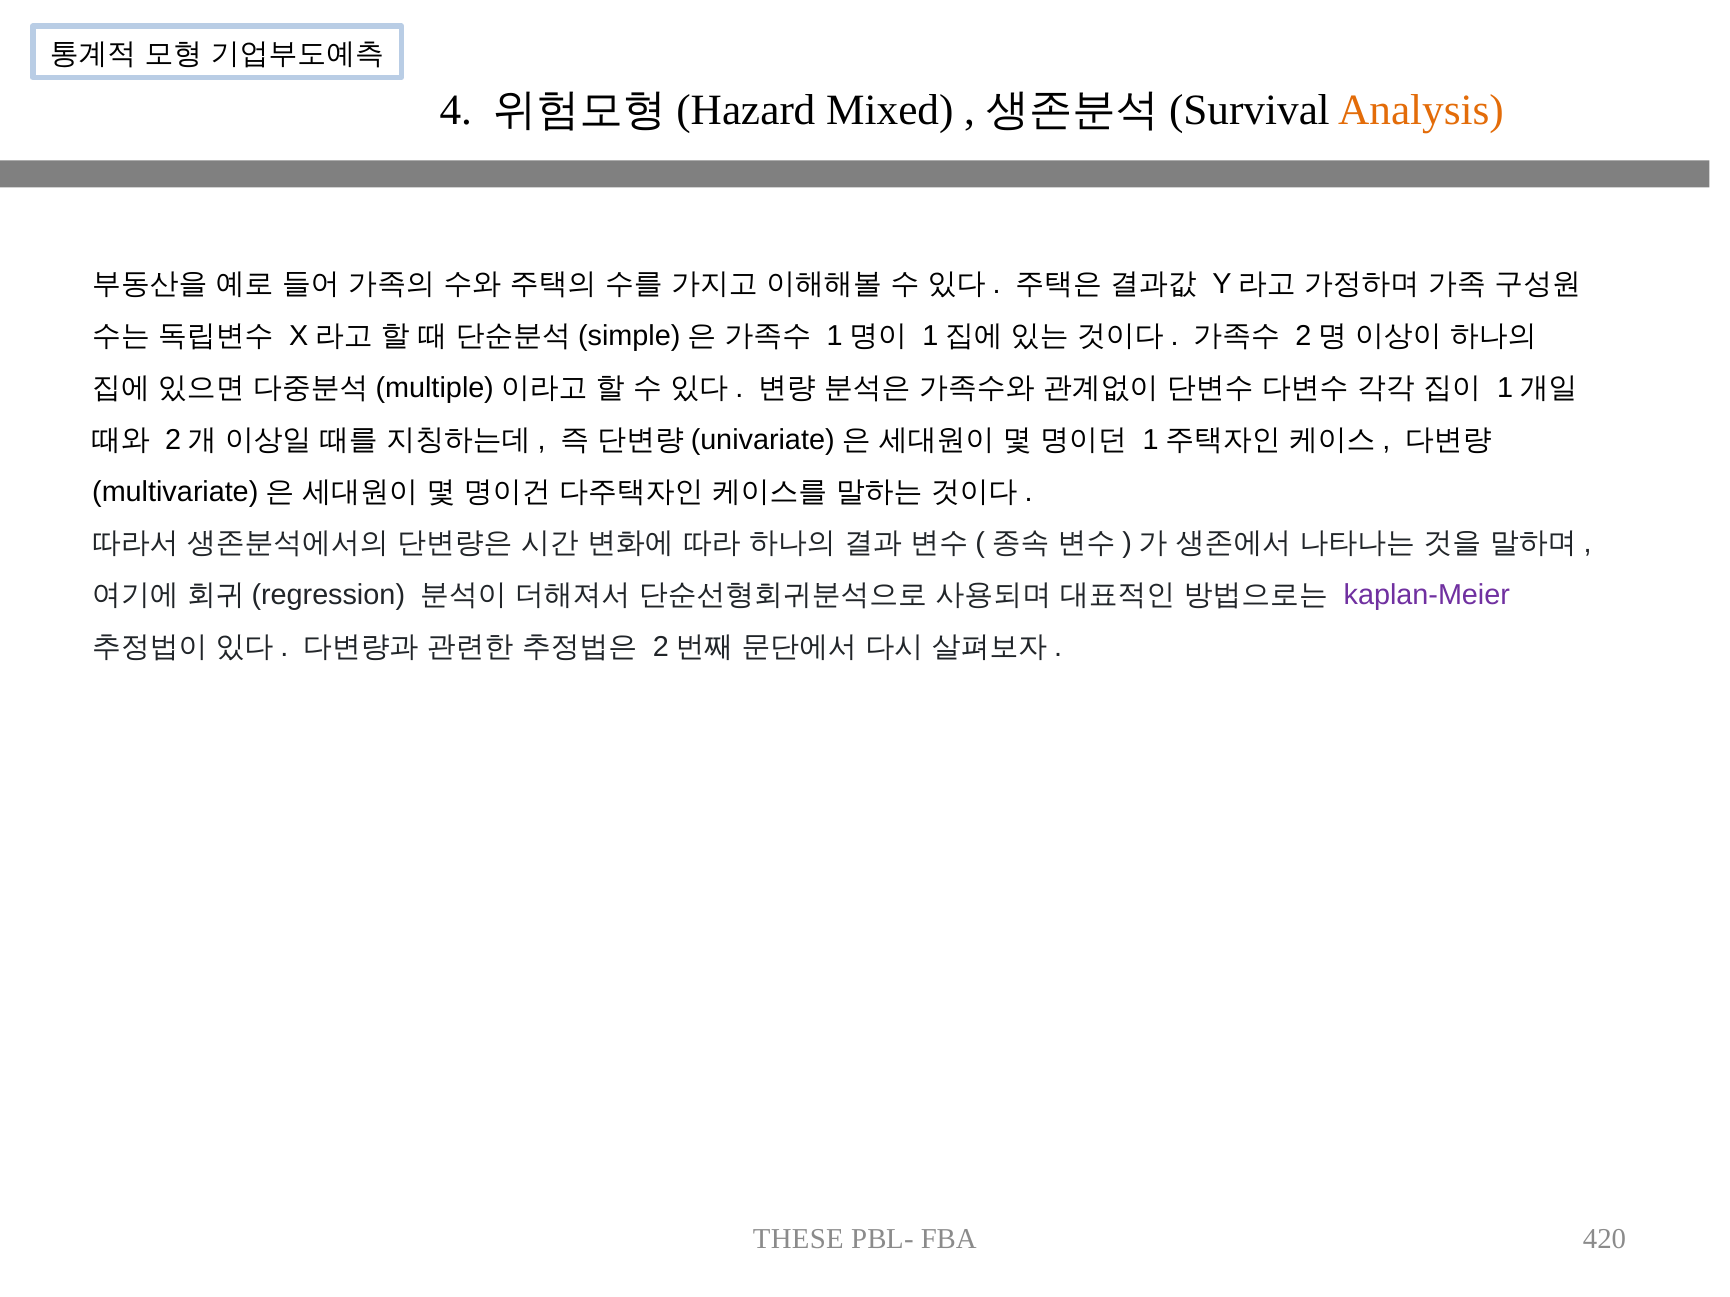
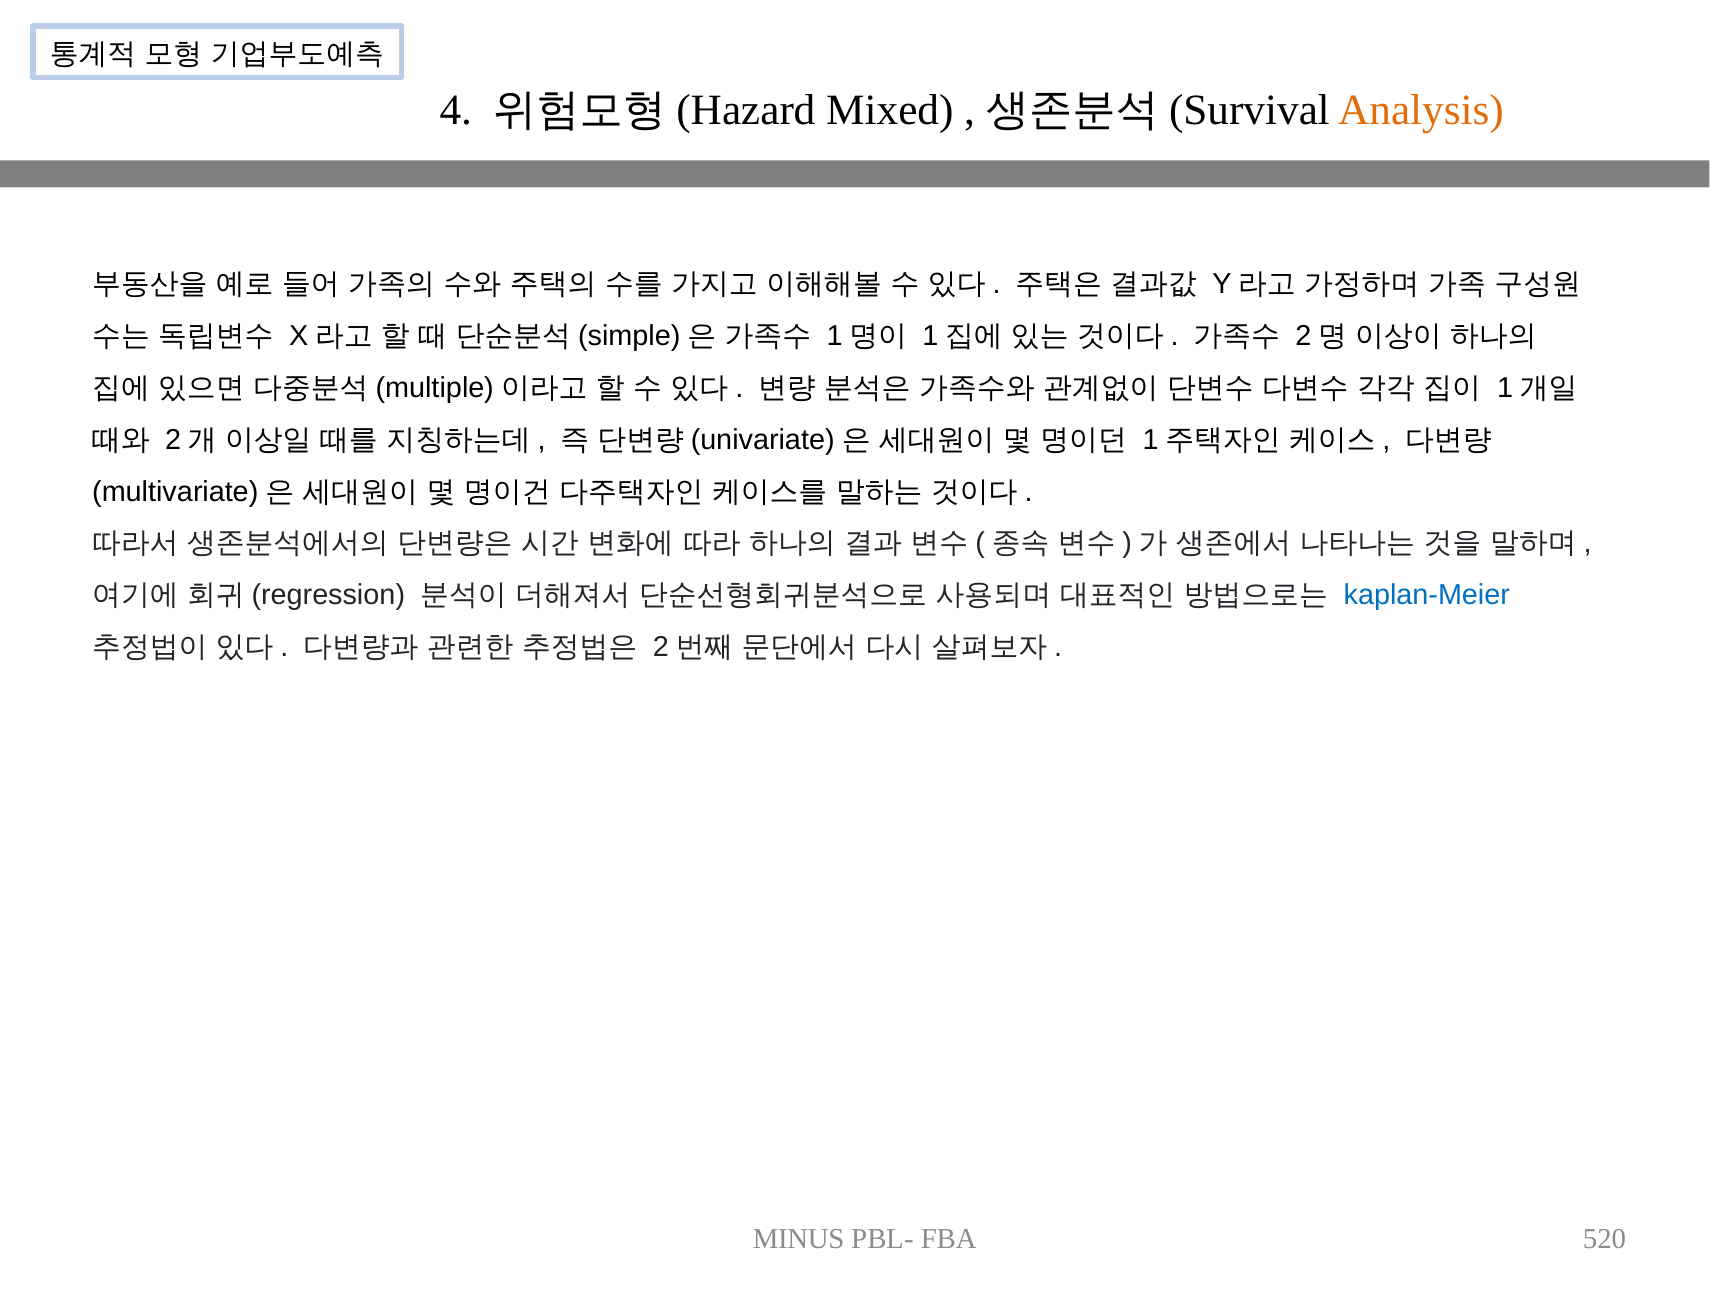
kaplan-Meier colour: purple -> blue
THESE: THESE -> MINUS
420: 420 -> 520
